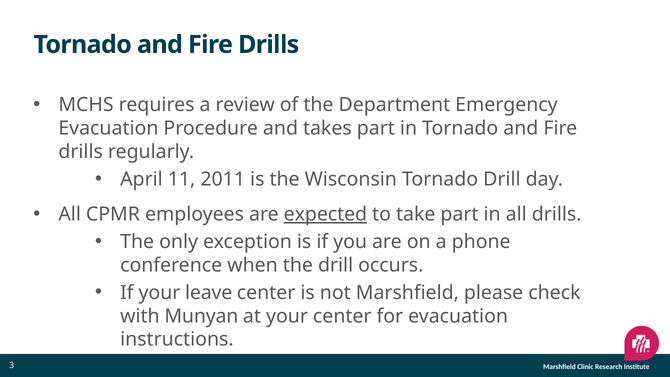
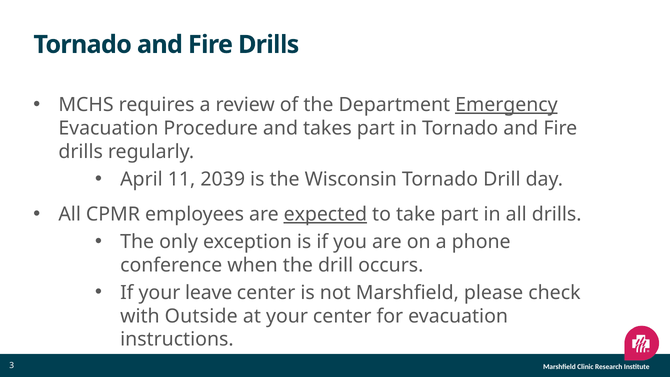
Emergency underline: none -> present
2011: 2011 -> 2039
Munyan: Munyan -> Outside
